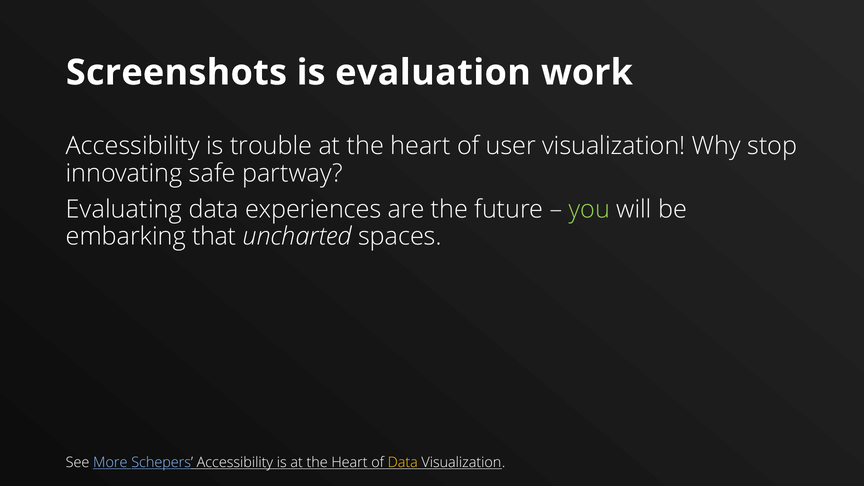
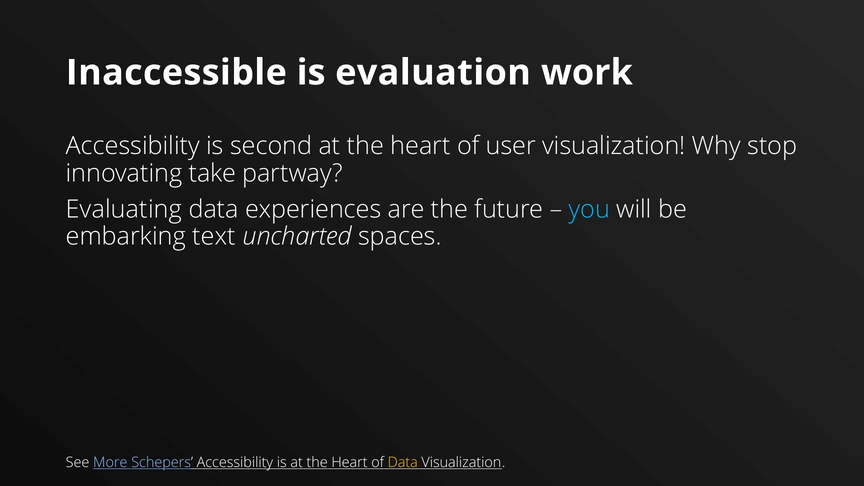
Screenshots: Screenshots -> Inaccessible
trouble: trouble -> second
safe: safe -> take
you colour: light green -> light blue
that: that -> text
